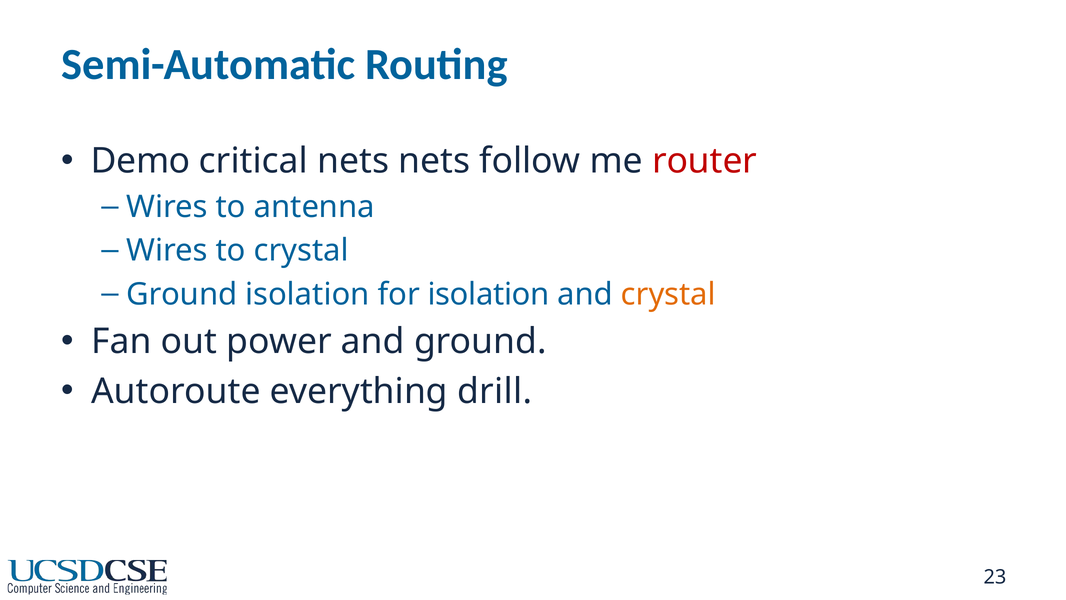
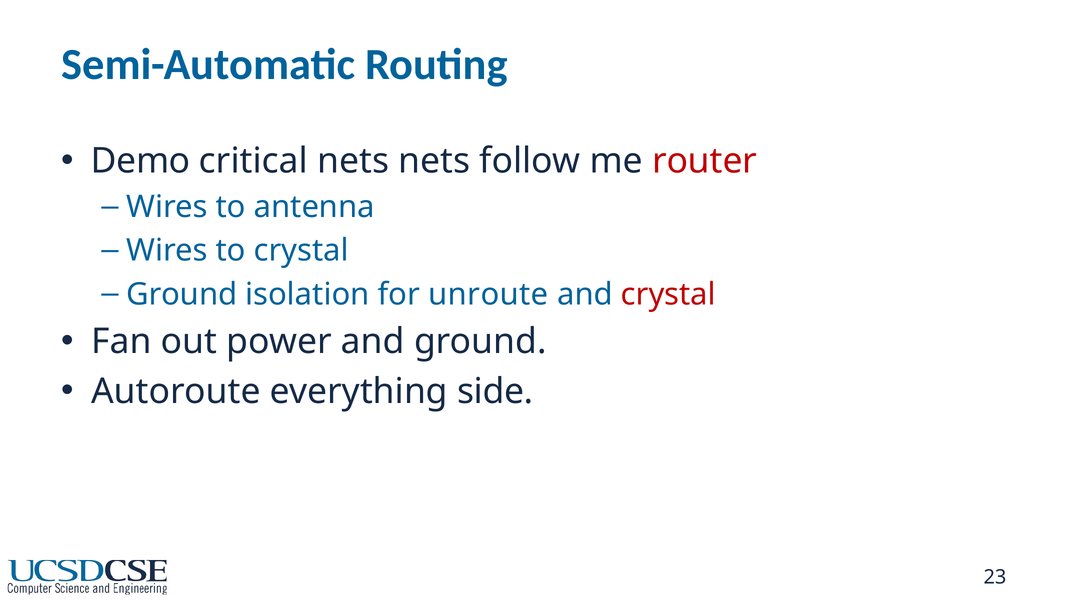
for isolation: isolation -> unroute
crystal at (668, 294) colour: orange -> red
drill: drill -> side
